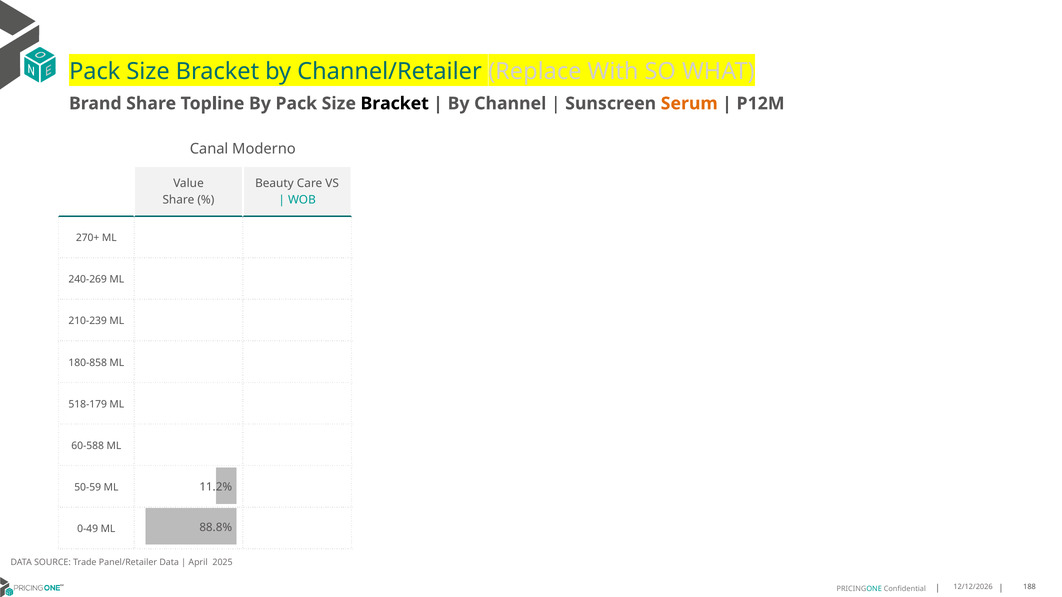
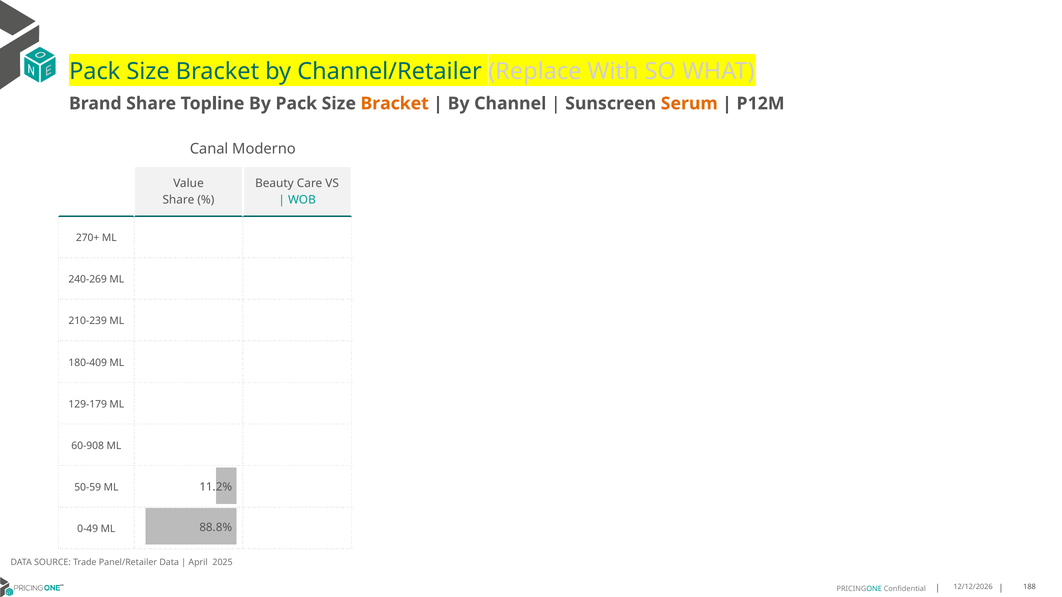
Bracket at (395, 104) colour: black -> orange
180-858: 180-858 -> 180-409
518-179: 518-179 -> 129-179
60-588: 60-588 -> 60-908
